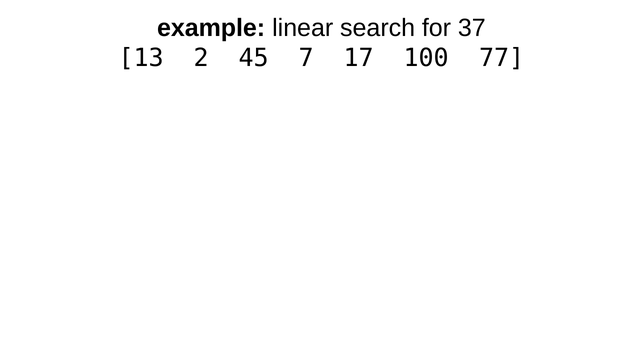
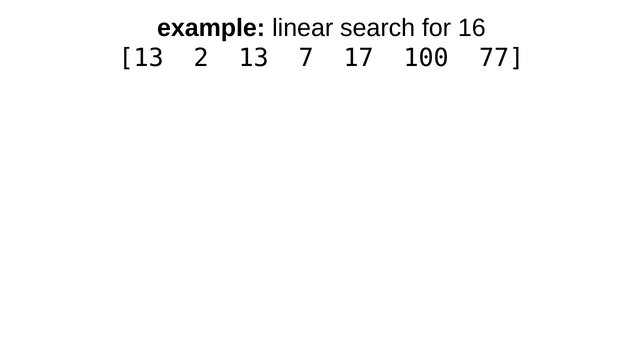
37: 37 -> 16
2 45: 45 -> 13
